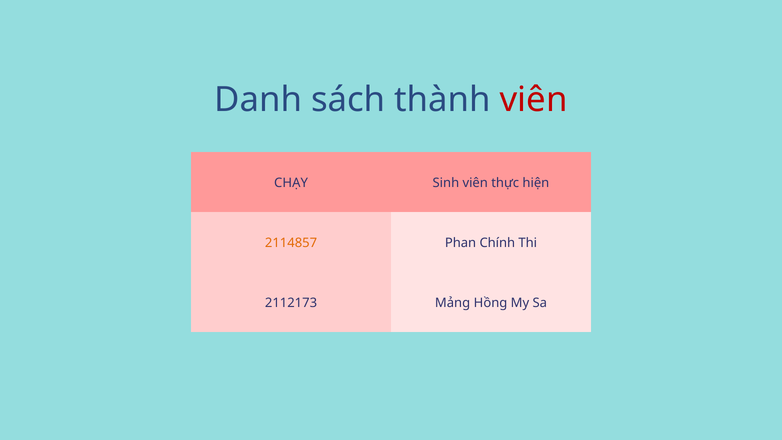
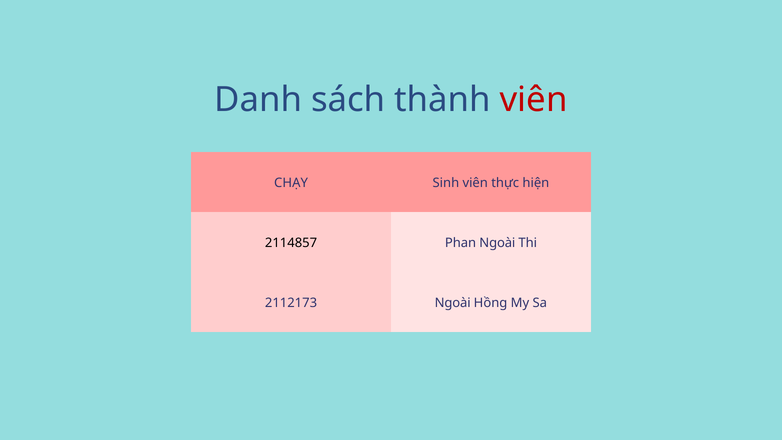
2114857 colour: orange -> black
Phan Chính: Chính -> Ngoài
2112173 Mảng: Mảng -> Ngoài
